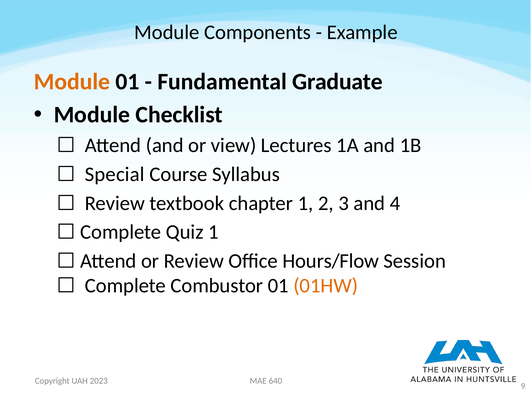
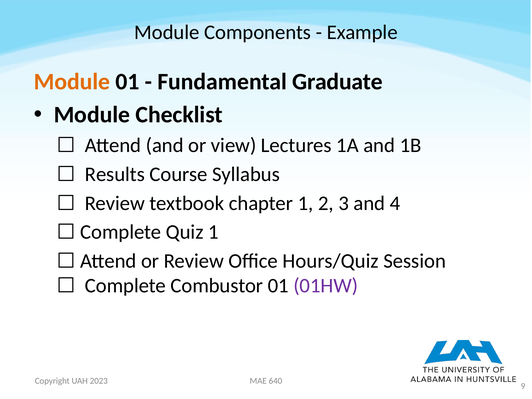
Special: Special -> Results
Hours/Flow: Hours/Flow -> Hours/Quiz
01HW colour: orange -> purple
